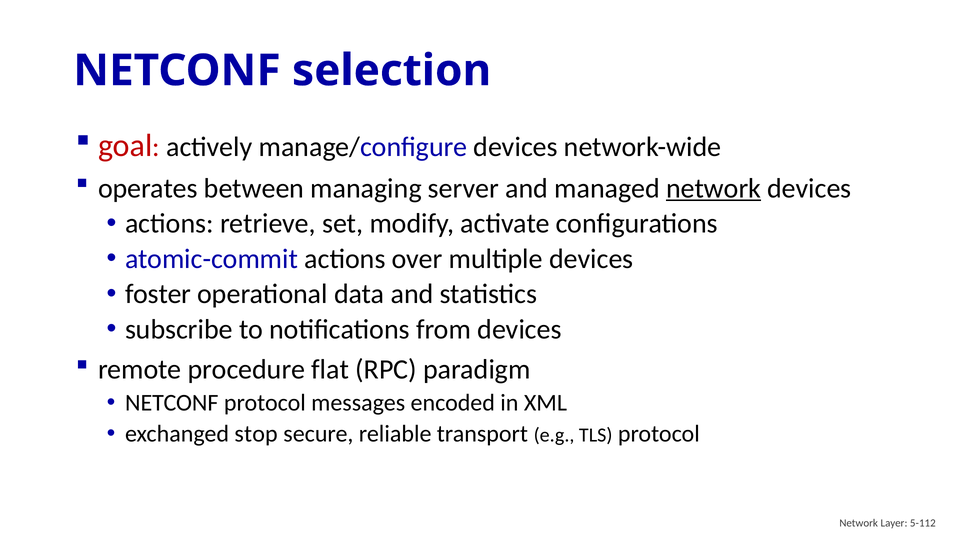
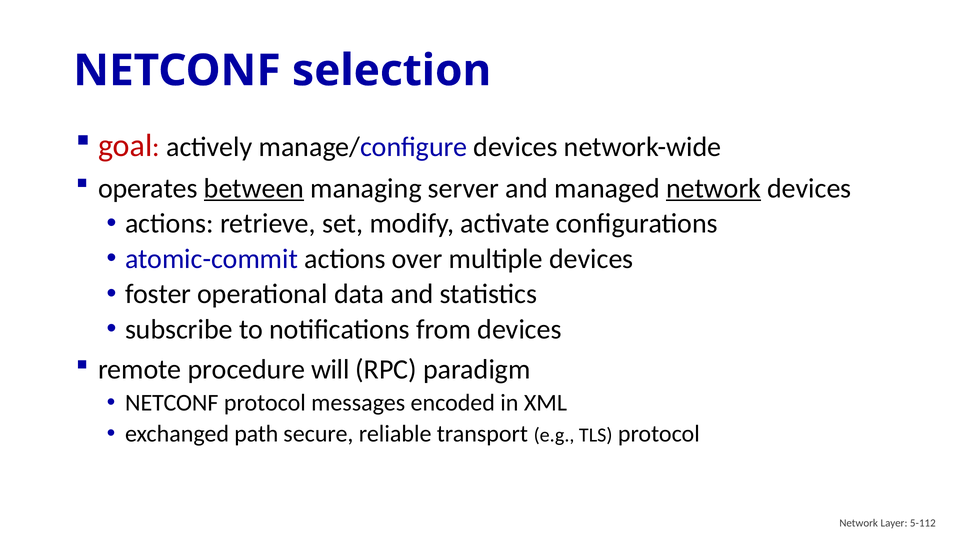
between underline: none -> present
flat: flat -> will
stop: stop -> path
